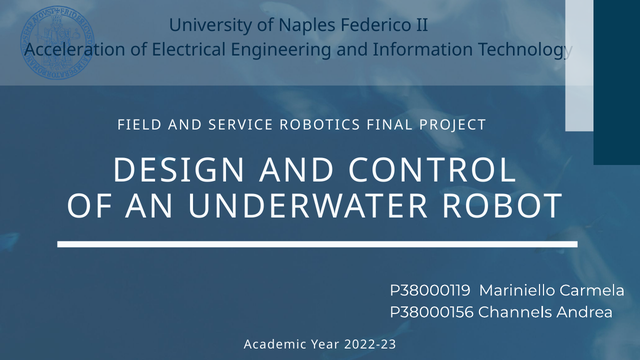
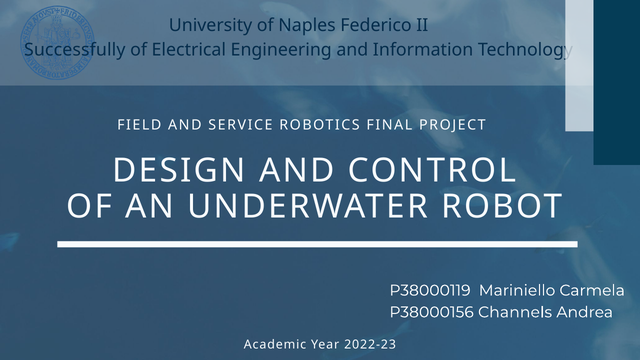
Acceleration: Acceleration -> Successfully
